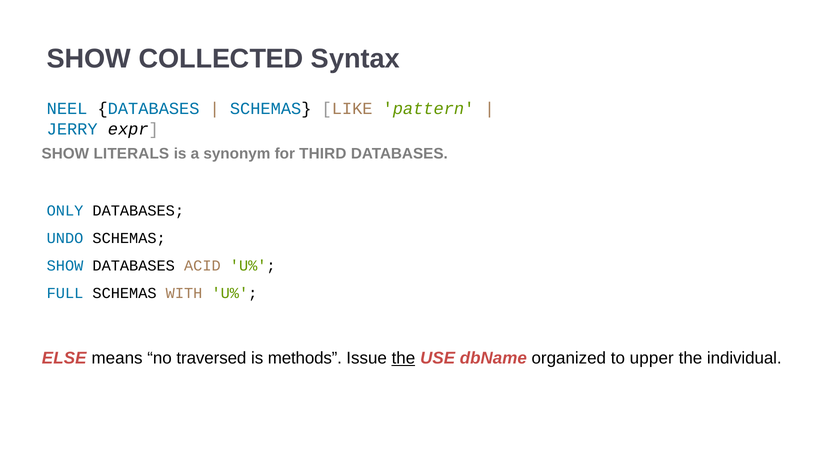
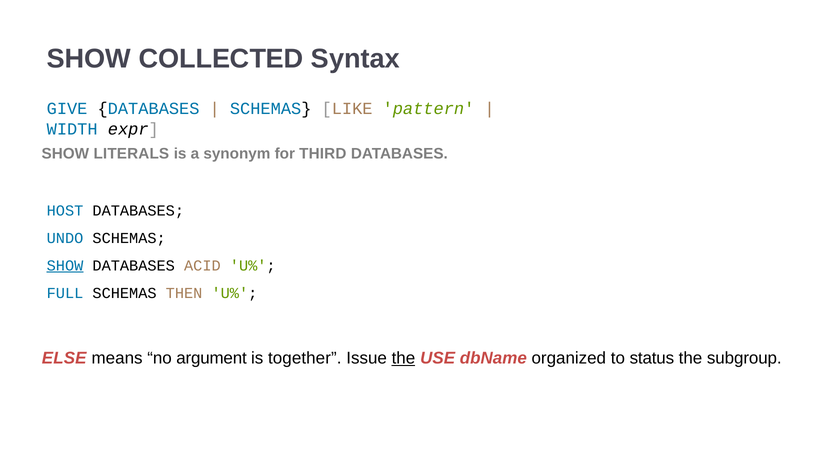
NEEL: NEEL -> GIVE
JERRY: JERRY -> WIDTH
ONLY: ONLY -> HOST
SHOW at (65, 266) underline: none -> present
WITH: WITH -> THEN
traversed: traversed -> argument
methods: methods -> together
upper: upper -> status
individual: individual -> subgroup
